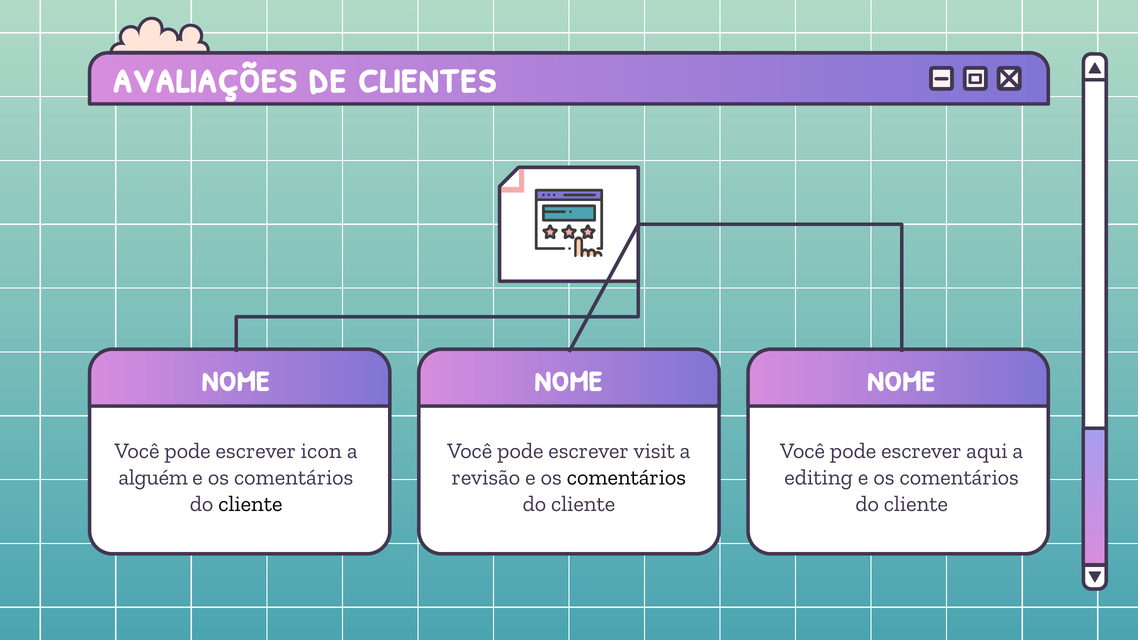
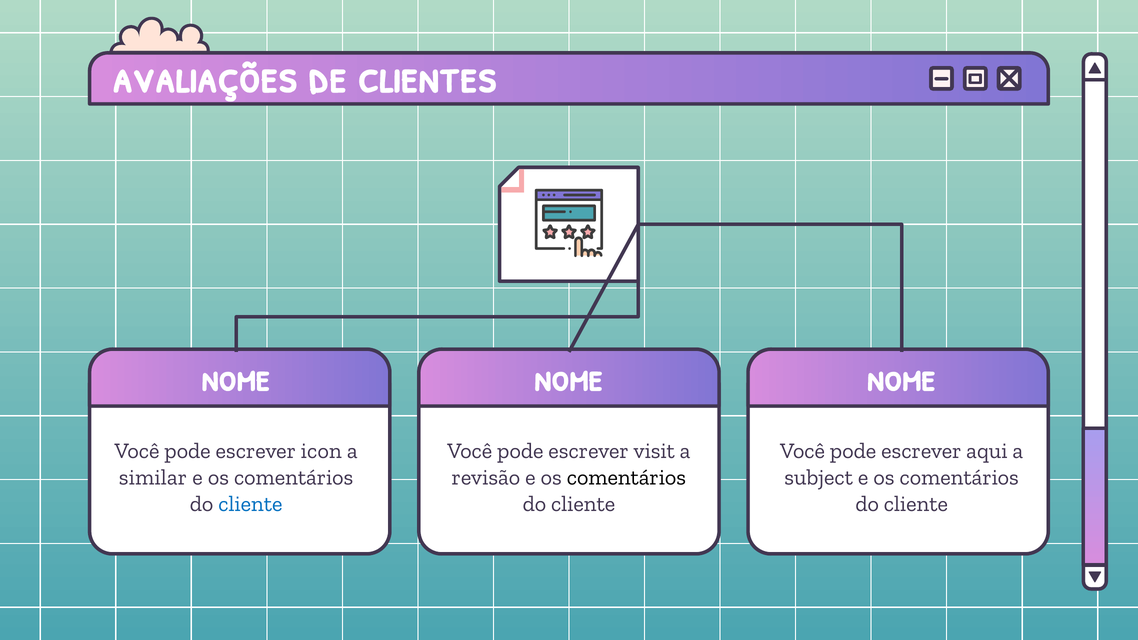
alguém: alguém -> similar
editing: editing -> subject
cliente at (250, 504) colour: black -> blue
